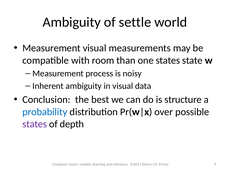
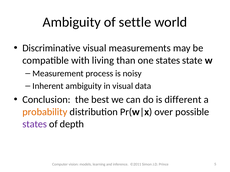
Measurement at (51, 48): Measurement -> Discriminative
room: room -> living
structure: structure -> different
probability colour: blue -> orange
